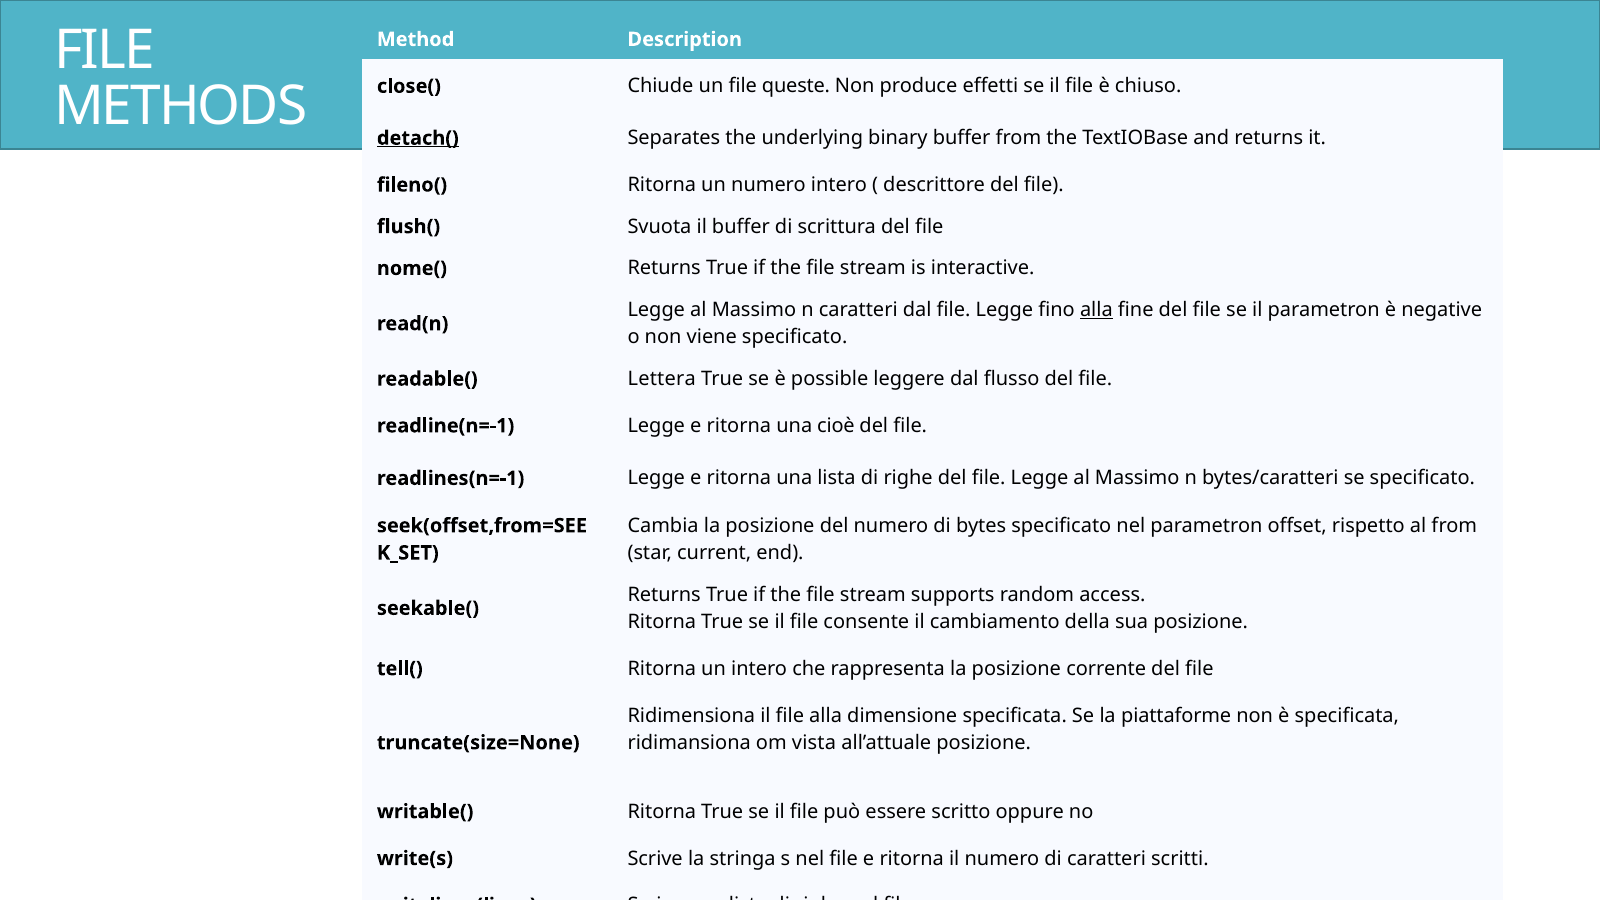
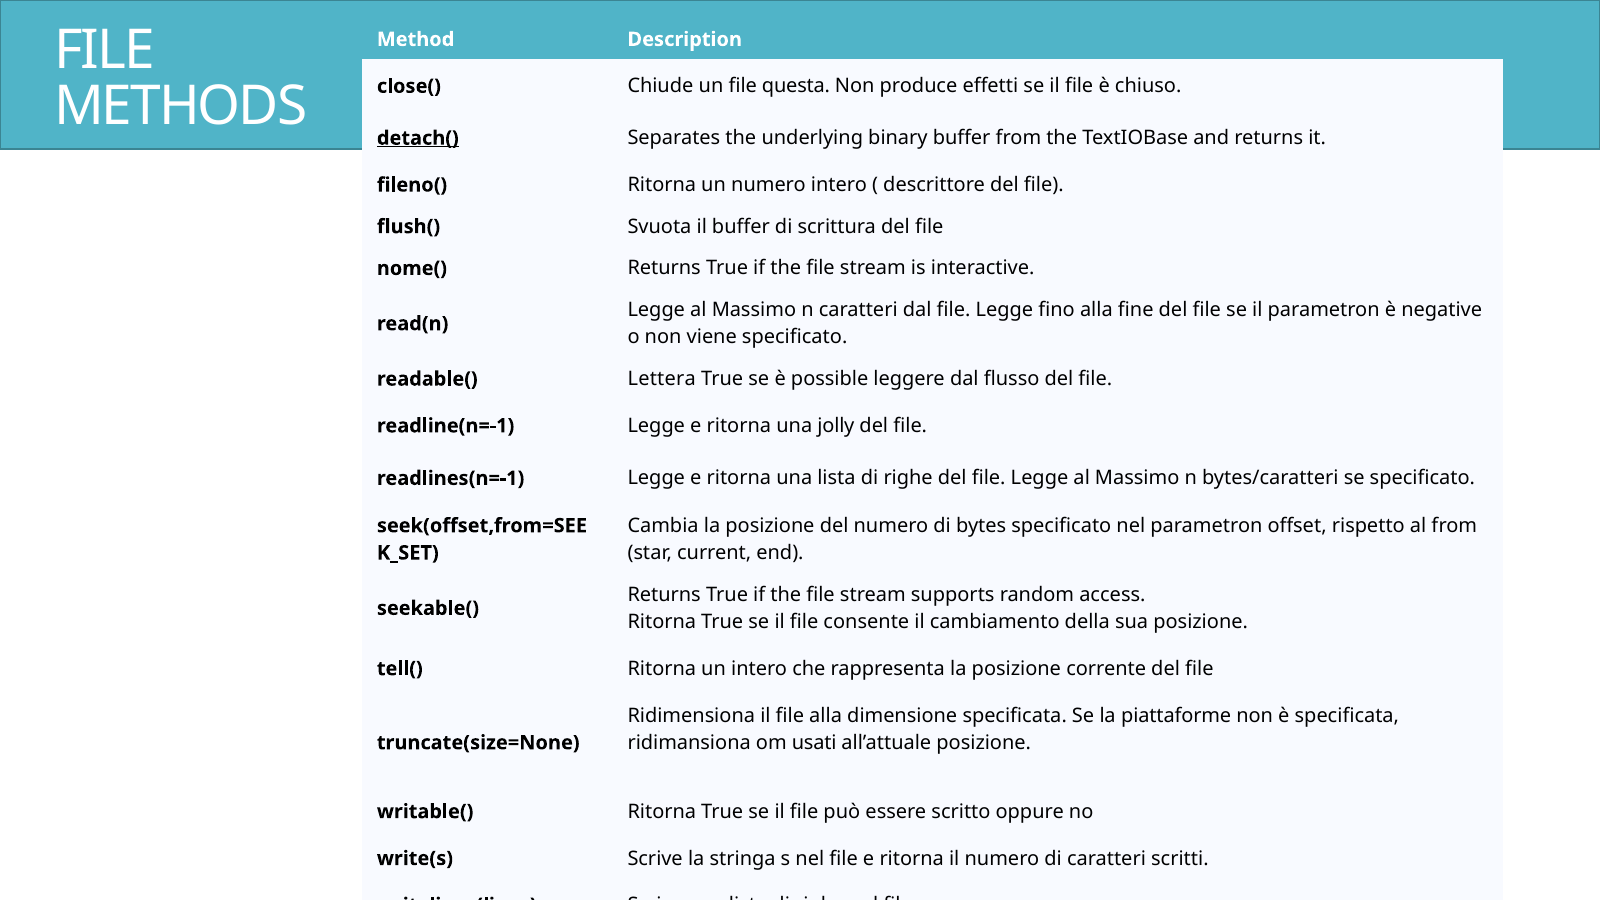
queste: queste -> questa
alla at (1096, 310) underline: present -> none
cioè: cioè -> jolly
vista: vista -> usati
